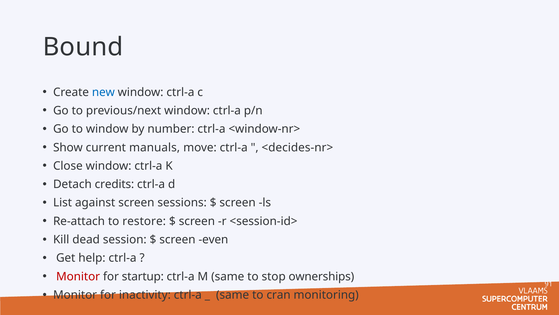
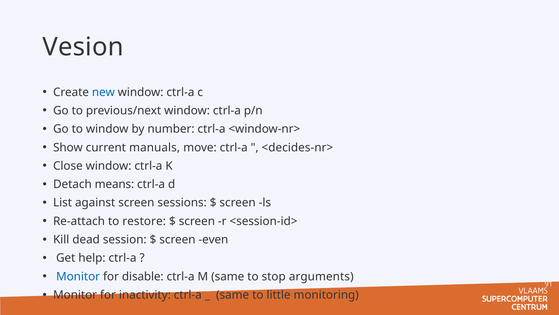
Bound: Bound -> Vesion
credits: credits -> means
Monitor at (78, 276) colour: red -> blue
startup: startup -> disable
ownerships: ownerships -> arguments
cran: cran -> little
